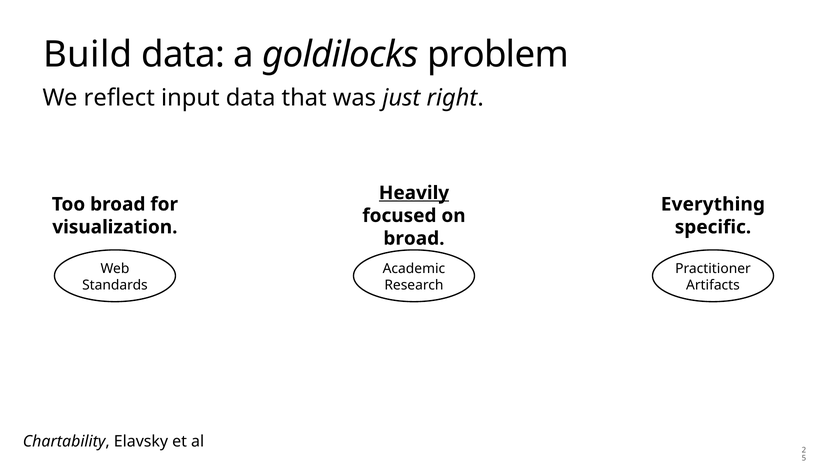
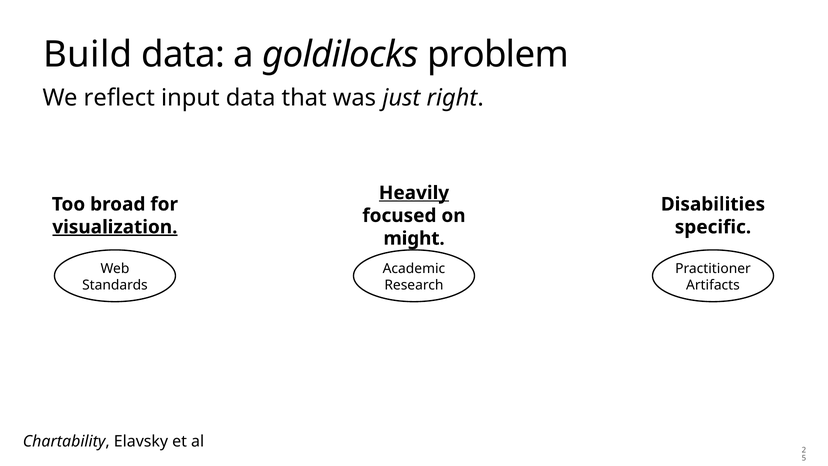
Everything: Everything -> Disabilities
visualization underline: none -> present
broad at (414, 238): broad -> might
